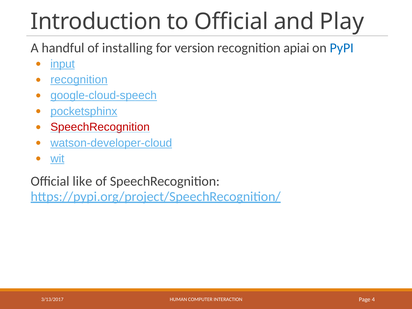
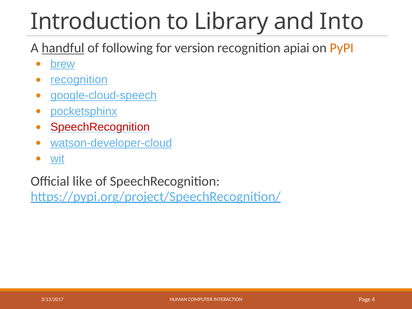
to Official: Official -> Library
Play: Play -> Into
handful underline: none -> present
installing: installing -> following
PyPI colour: blue -> orange
input: input -> brew
